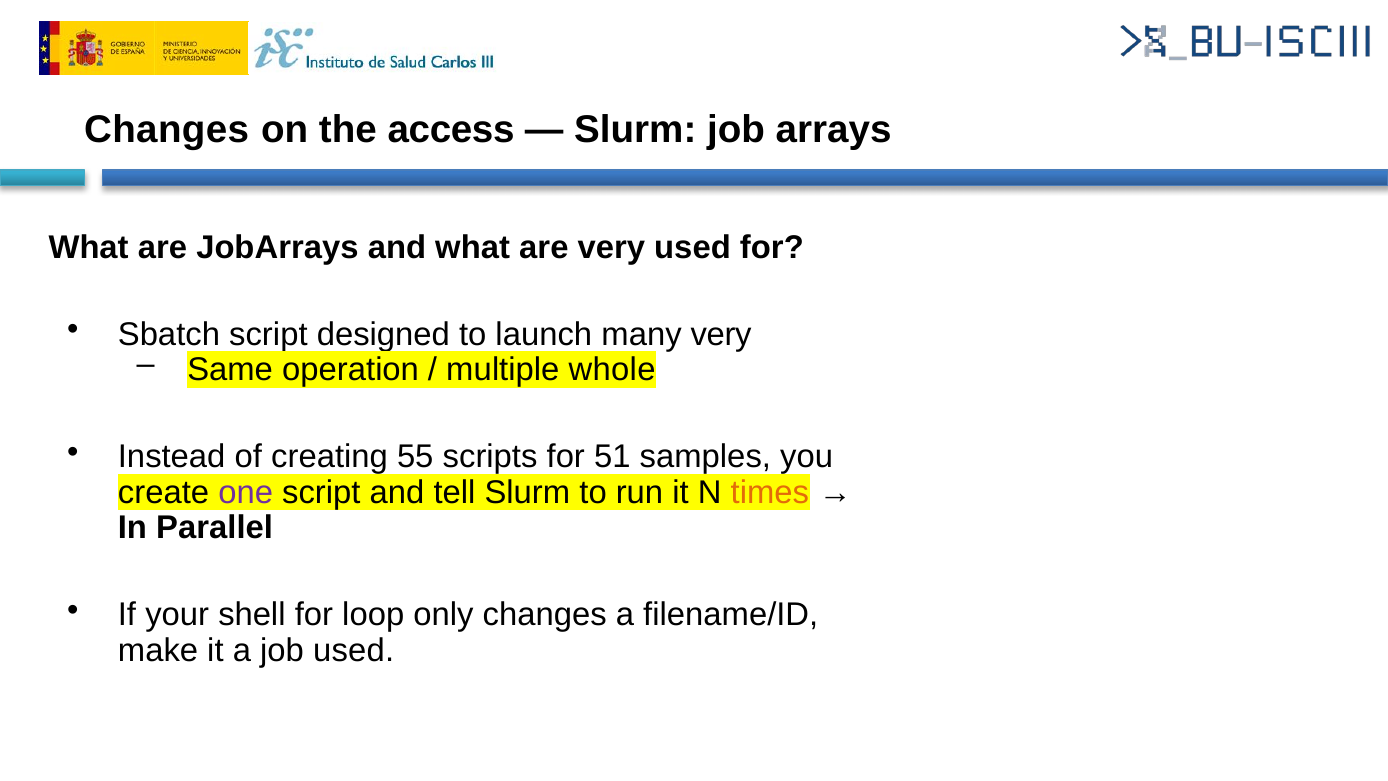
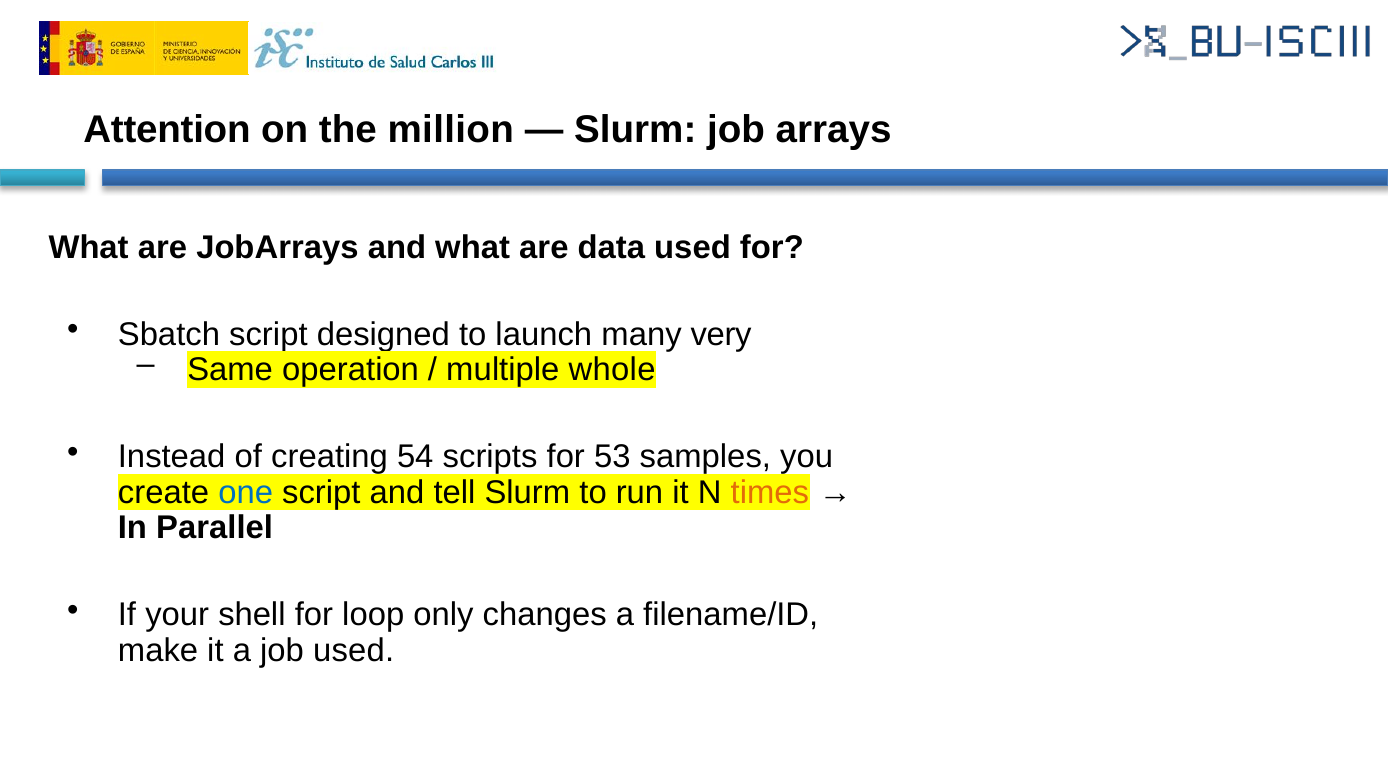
Changes at (167, 130): Changes -> Attention
access: access -> million
are very: very -> data
55: 55 -> 54
51: 51 -> 53
one colour: purple -> blue
